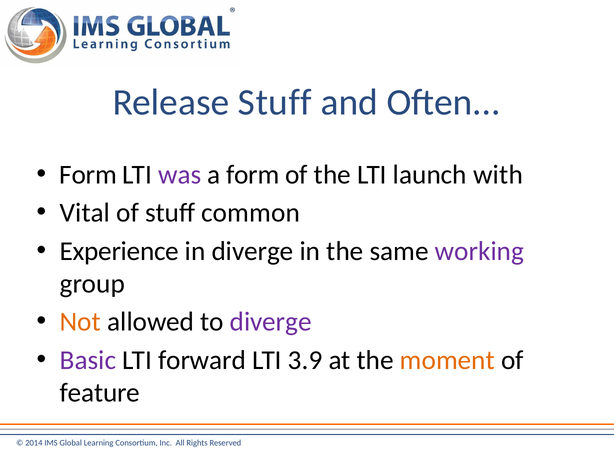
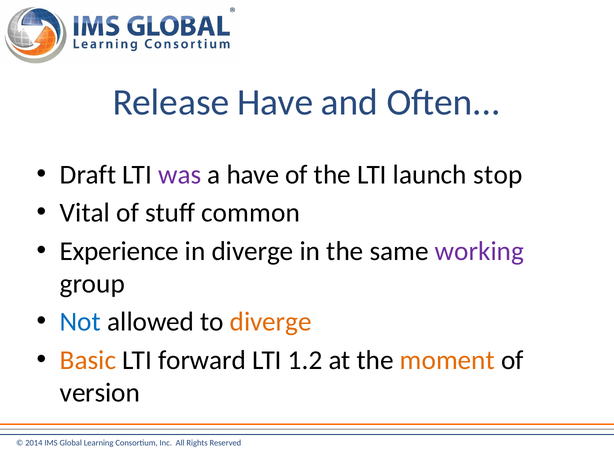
Release Stuff: Stuff -> Have
Form at (88, 175): Form -> Draft
a form: form -> have
with: with -> stop
Not colour: orange -> blue
diverge at (271, 322) colour: purple -> orange
Basic colour: purple -> orange
3.9: 3.9 -> 1.2
feature: feature -> version
